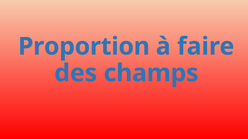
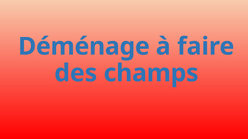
Proportion: Proportion -> Déménage
